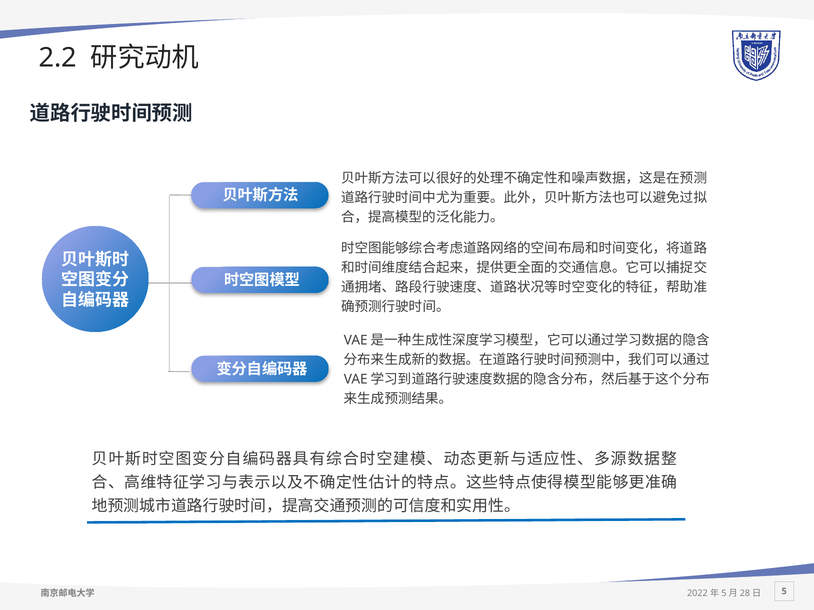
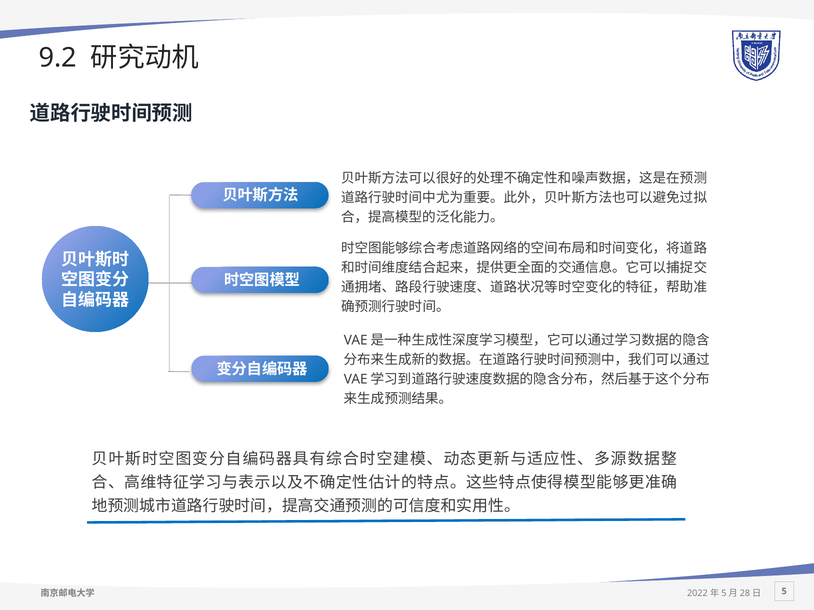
2.2: 2.2 -> 9.2
